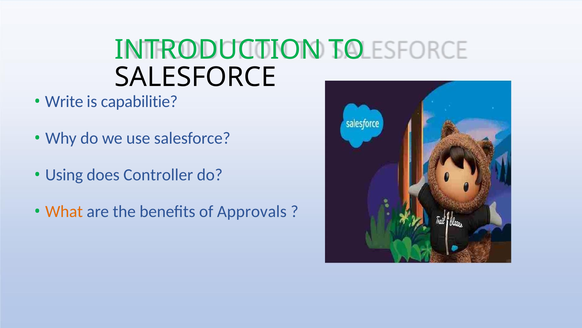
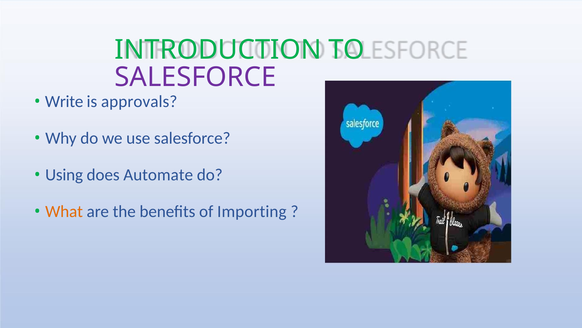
SALESFORCE at (195, 77) colour: black -> purple
capabilitie: capabilitie -> approvals
Controller: Controller -> Automate
Approvals: Approvals -> Importing
